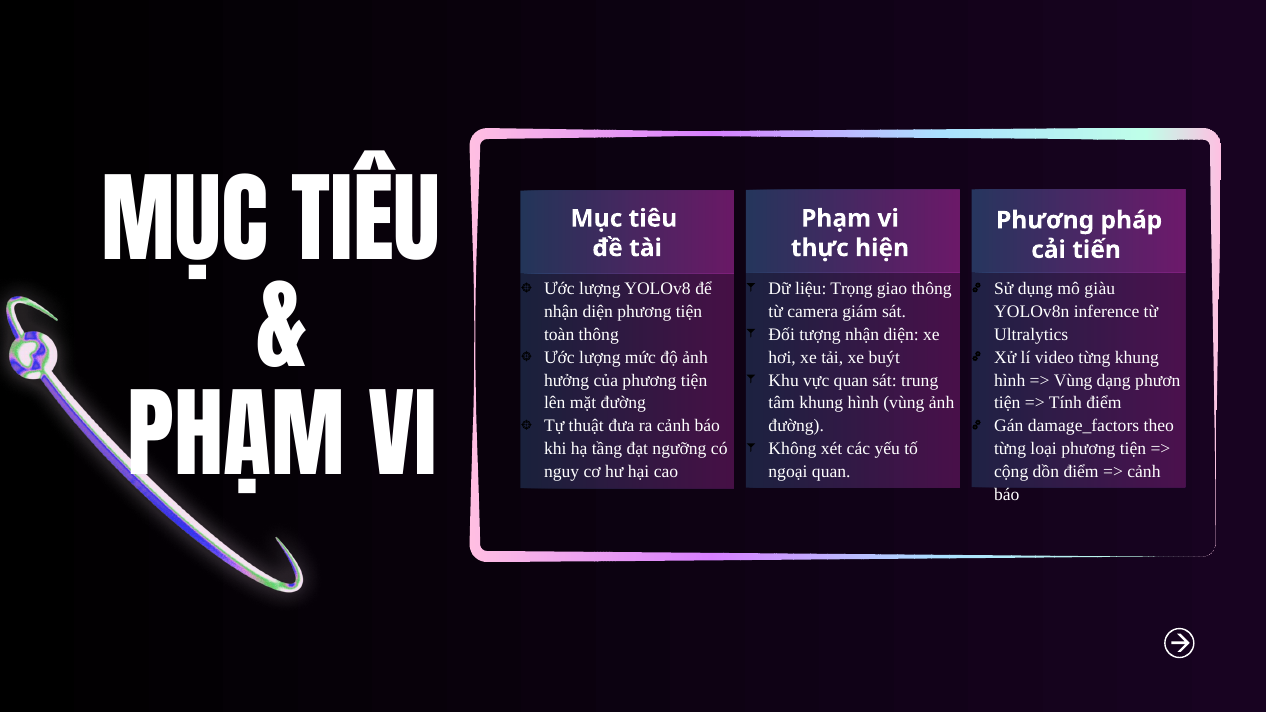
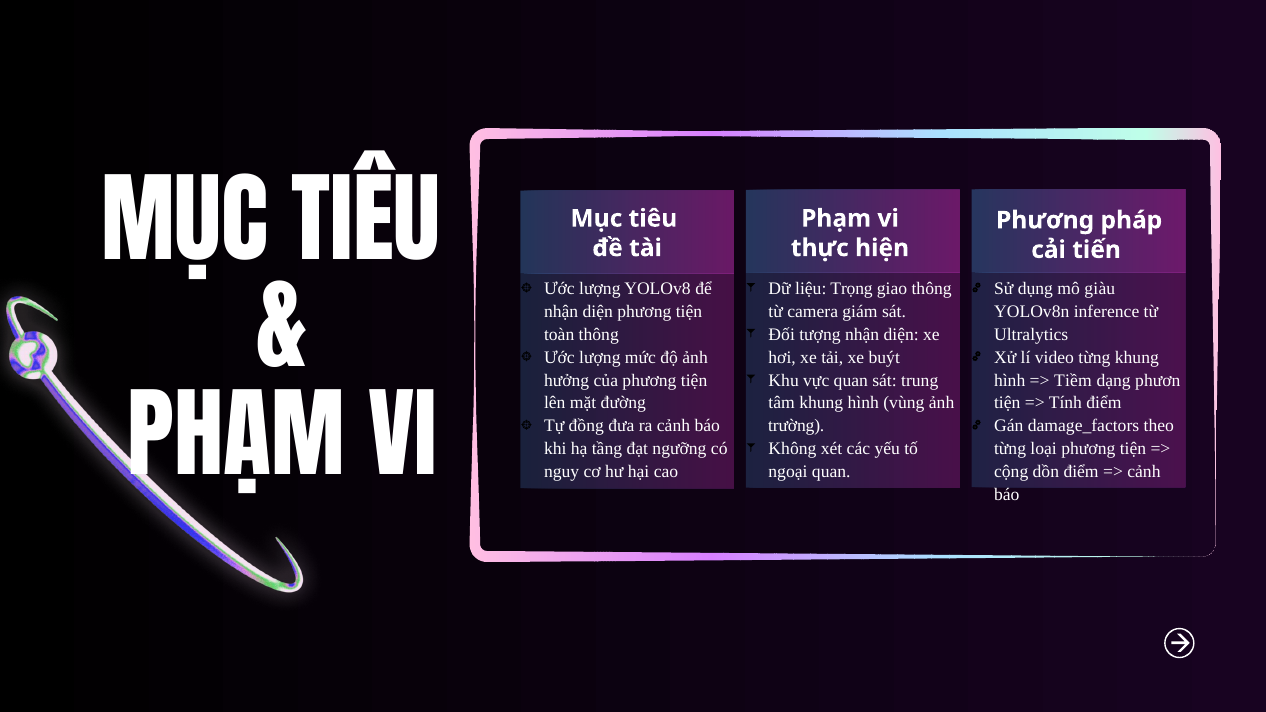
Vùng at (1073, 380): Vùng -> Tiềm
thuật: thuật -> đồng
đường at (796, 426): đường -> trường
